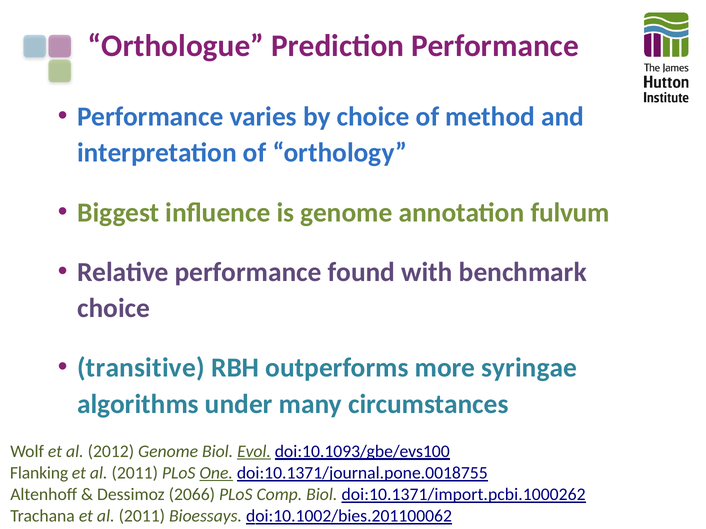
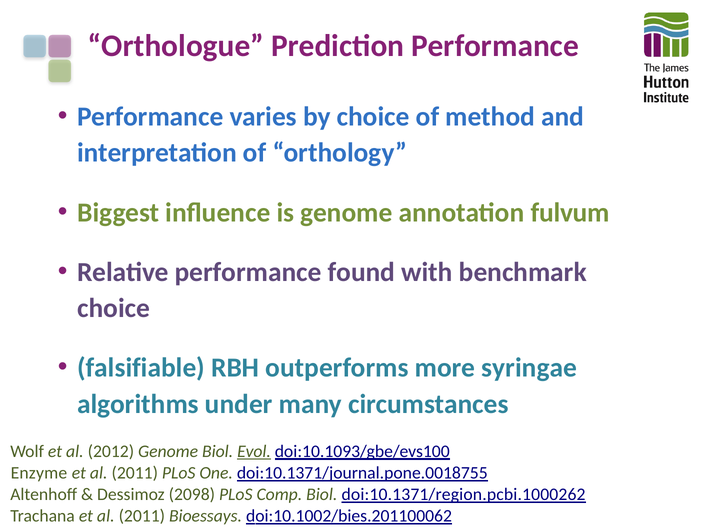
transitive: transitive -> falsifiable
Flanking: Flanking -> Enzyme
One underline: present -> none
2066: 2066 -> 2098
doi:10.1371/import.pcbi.1000262: doi:10.1371/import.pcbi.1000262 -> doi:10.1371/region.pcbi.1000262
